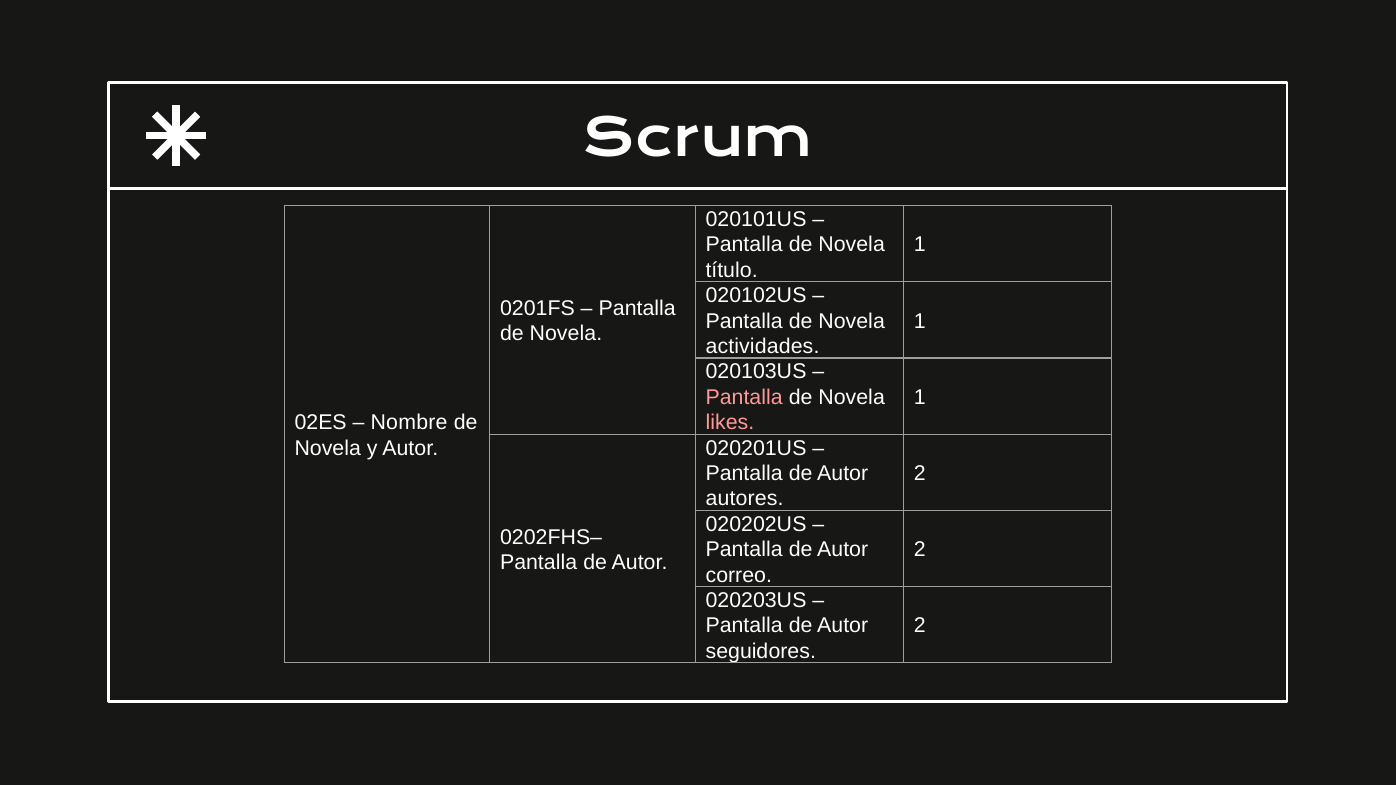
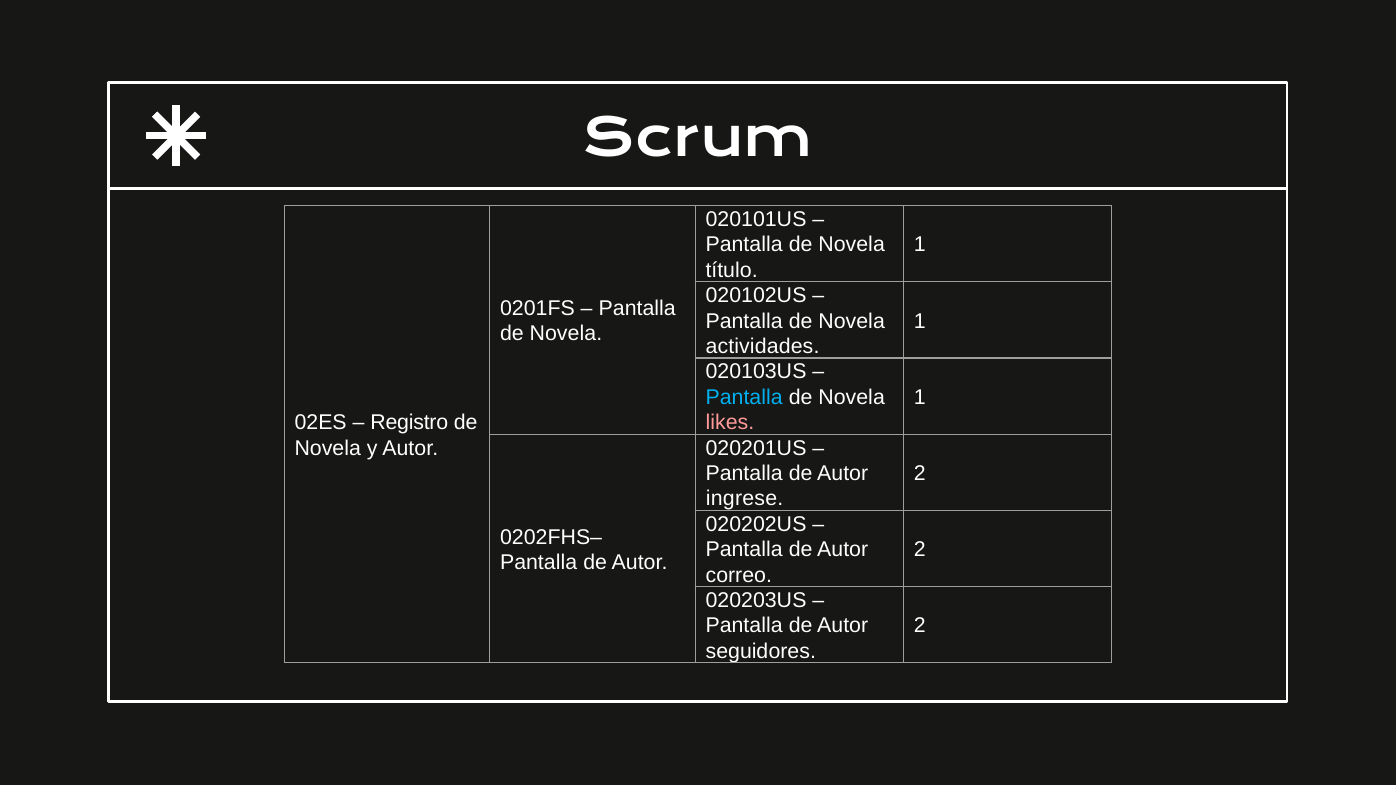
Pantalla at (744, 397) colour: pink -> light blue
Nombre: Nombre -> Registro
autores: autores -> ingrese
